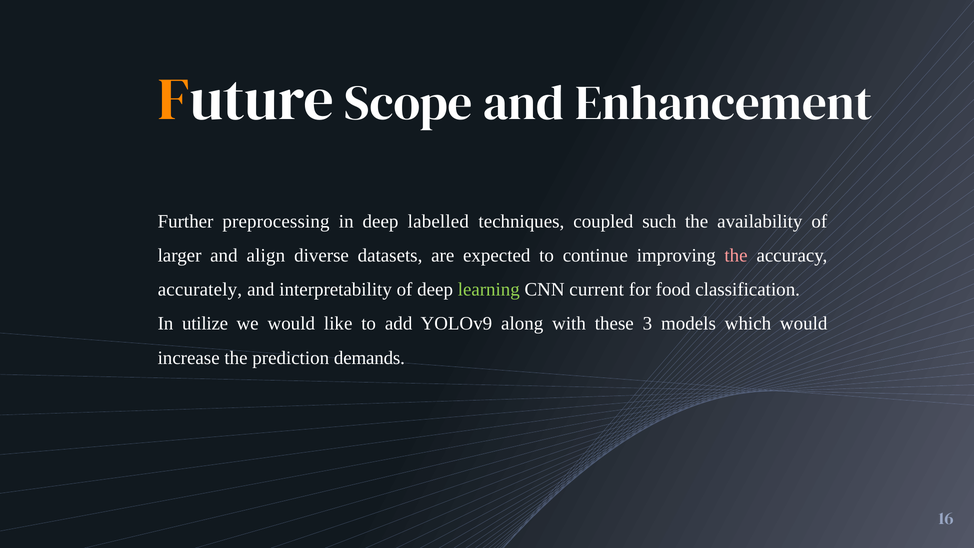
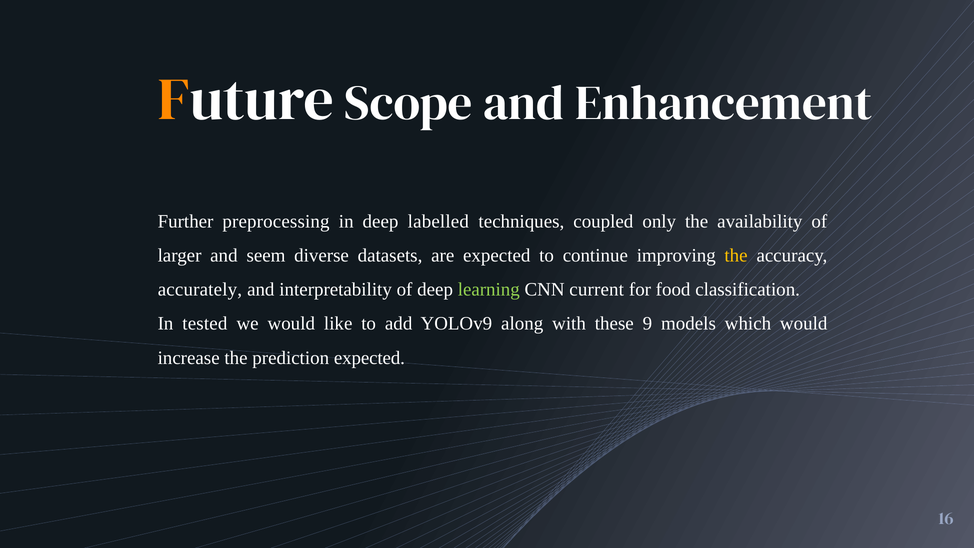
such: such -> only
align: align -> seem
the at (736, 255) colour: pink -> yellow
utilize: utilize -> tested
3: 3 -> 9
prediction demands: demands -> expected
